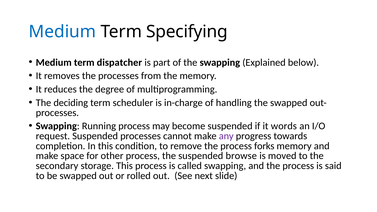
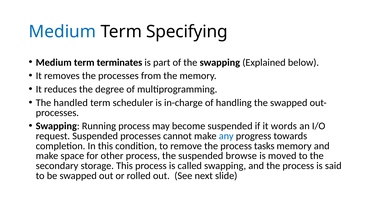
dispatcher: dispatcher -> terminates
deciding: deciding -> handled
any colour: purple -> blue
forks: forks -> tasks
